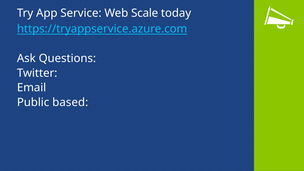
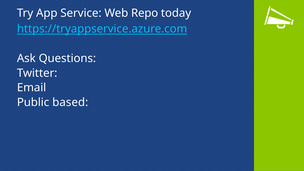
Scale: Scale -> Repo
